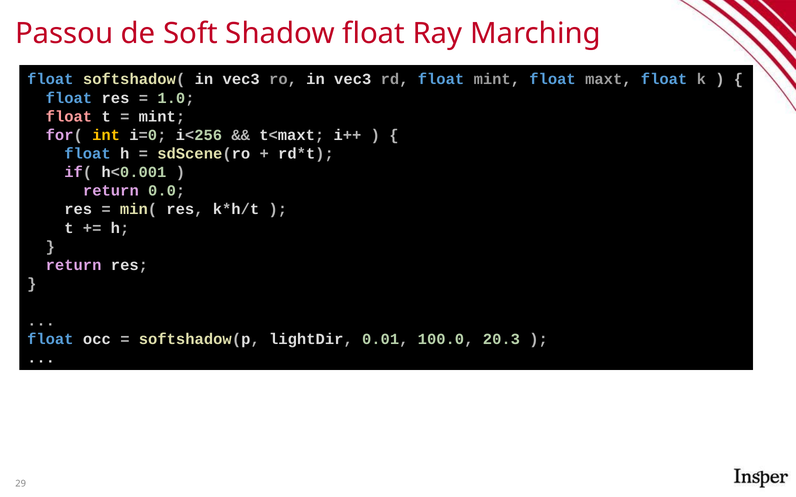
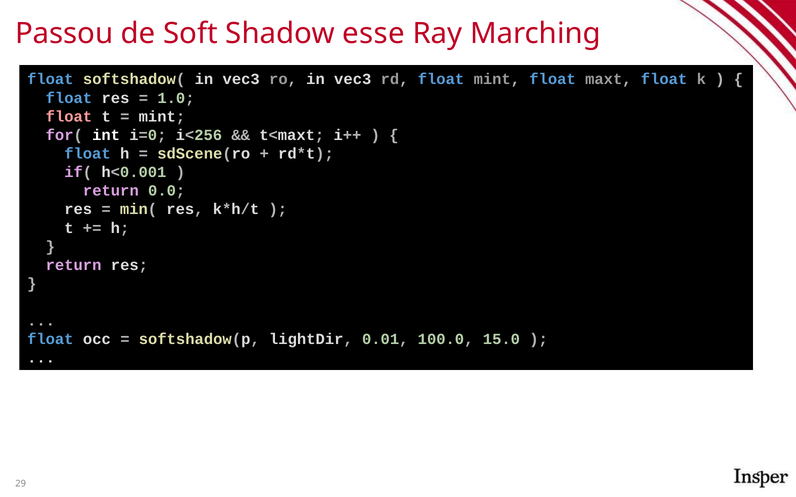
Shadow float: float -> esse
int colour: yellow -> white
20.3: 20.3 -> 15.0
